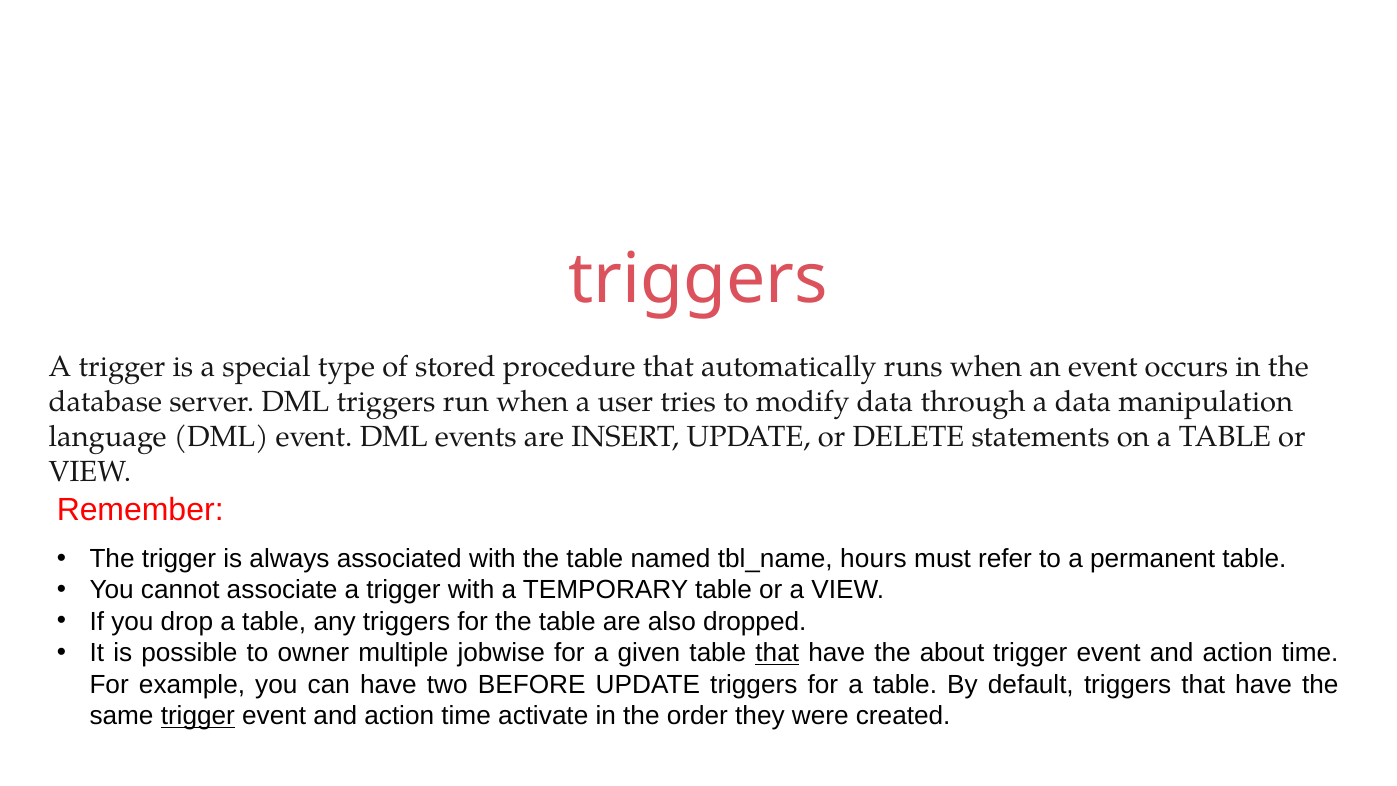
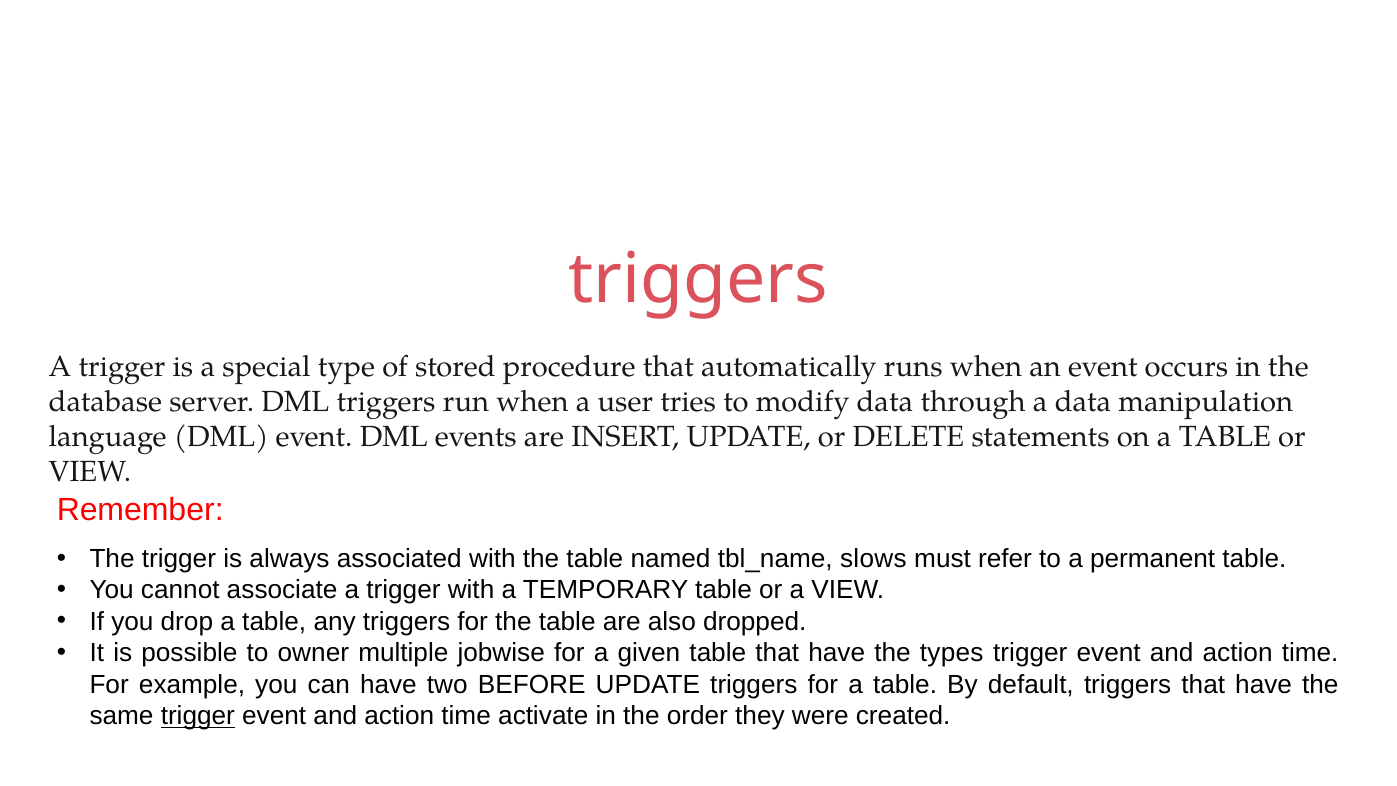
hours: hours -> slows
that at (777, 653) underline: present -> none
about: about -> types
